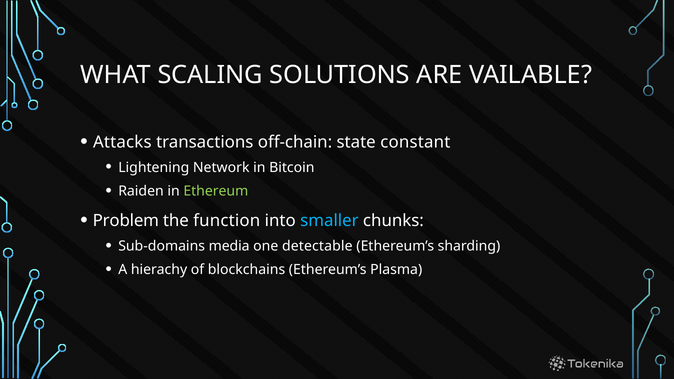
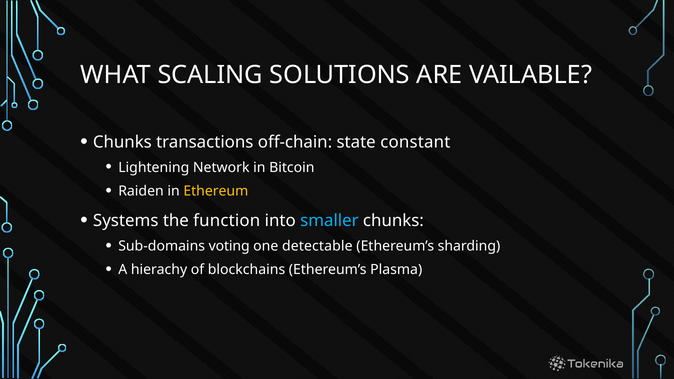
Attacks at (122, 142): Attacks -> Chunks
Ethereum colour: light green -> yellow
Problem: Problem -> Systems
media: media -> voting
